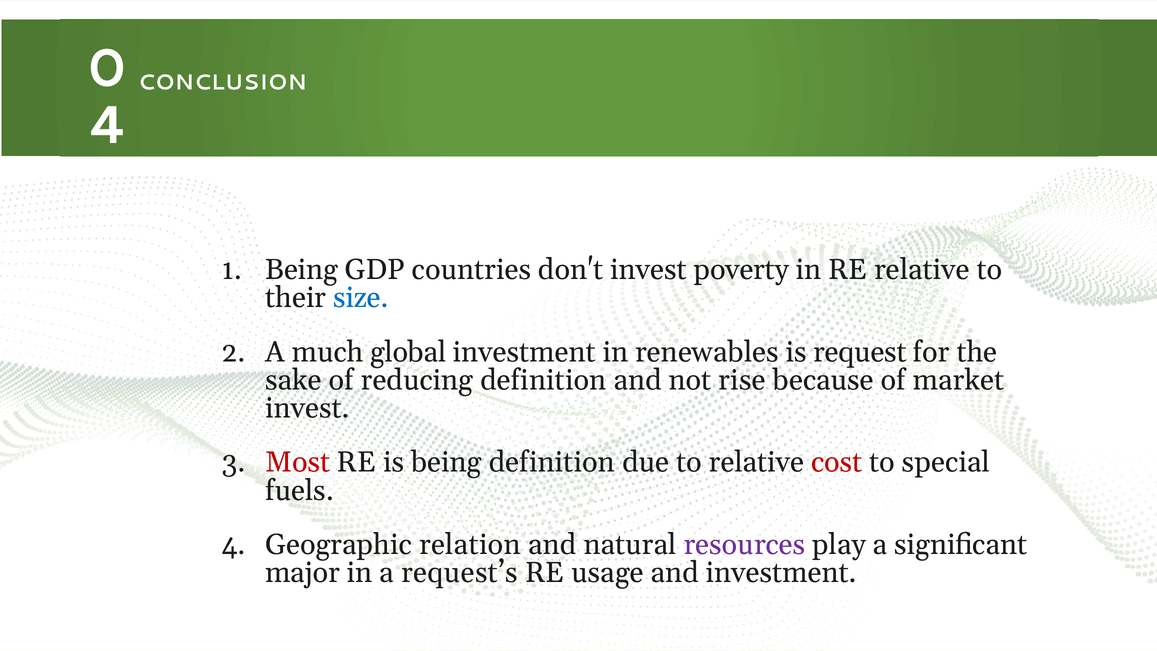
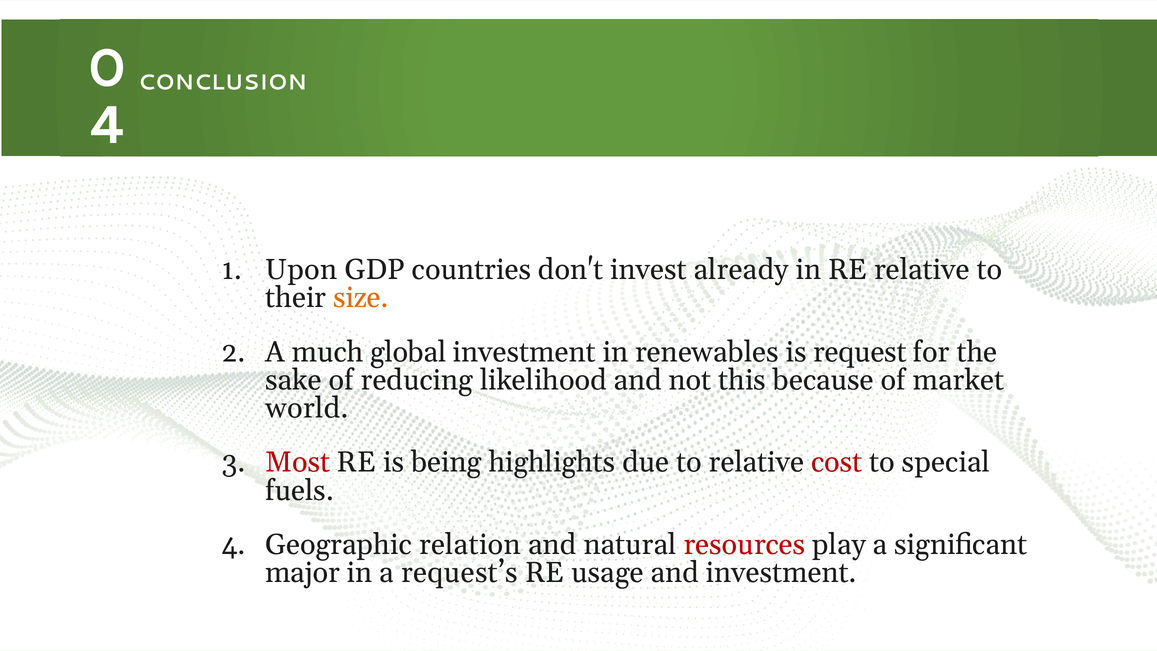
Being at (302, 270): Being -> Upon
poverty: poverty -> already
size colour: blue -> orange
reducing definition: definition -> likelihood
rise: rise -> this
invest at (307, 408): invest -> world
being definition: definition -> highlights
resources colour: purple -> red
